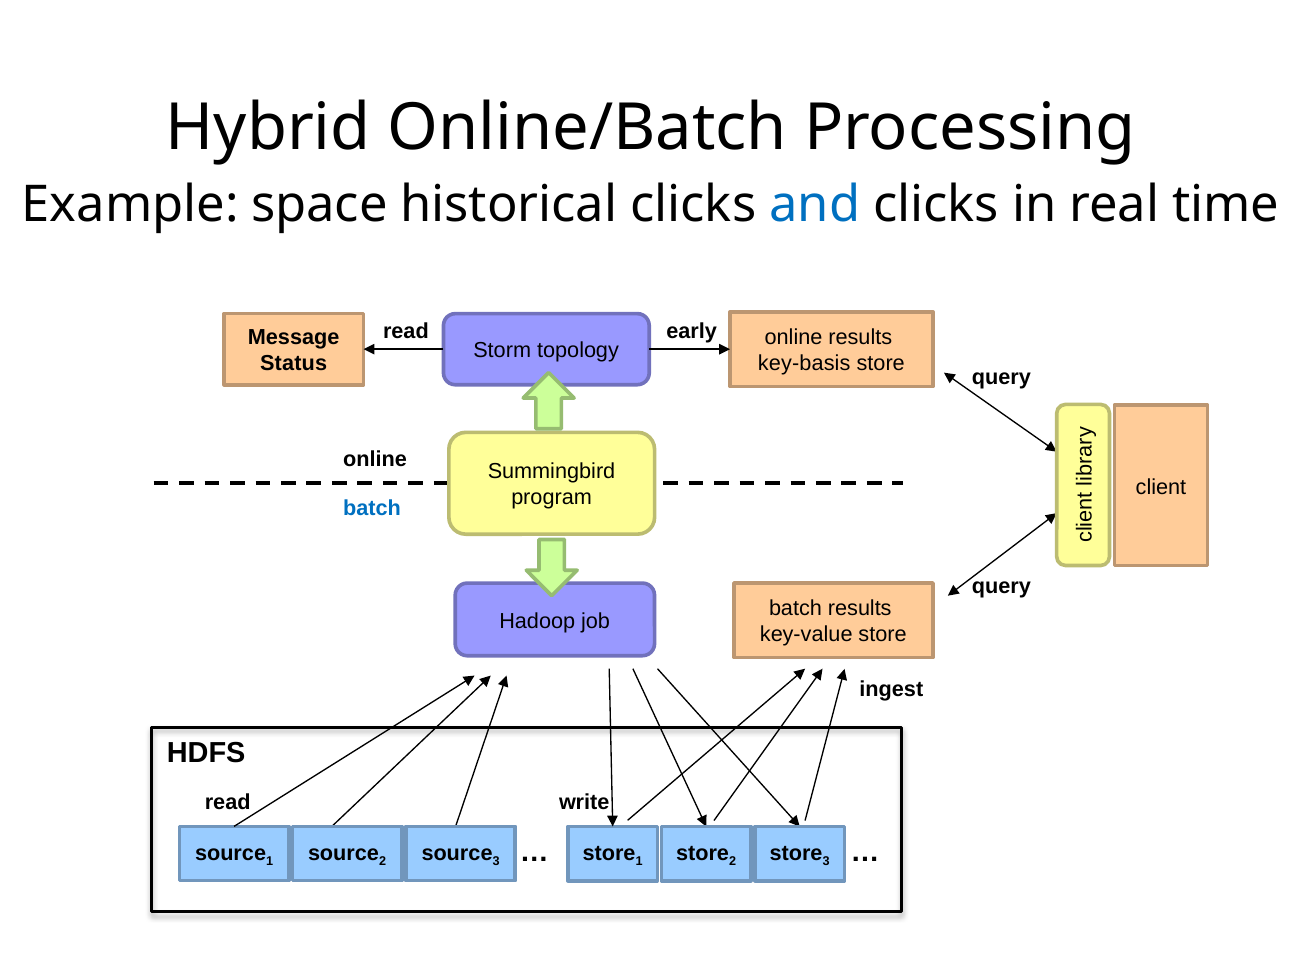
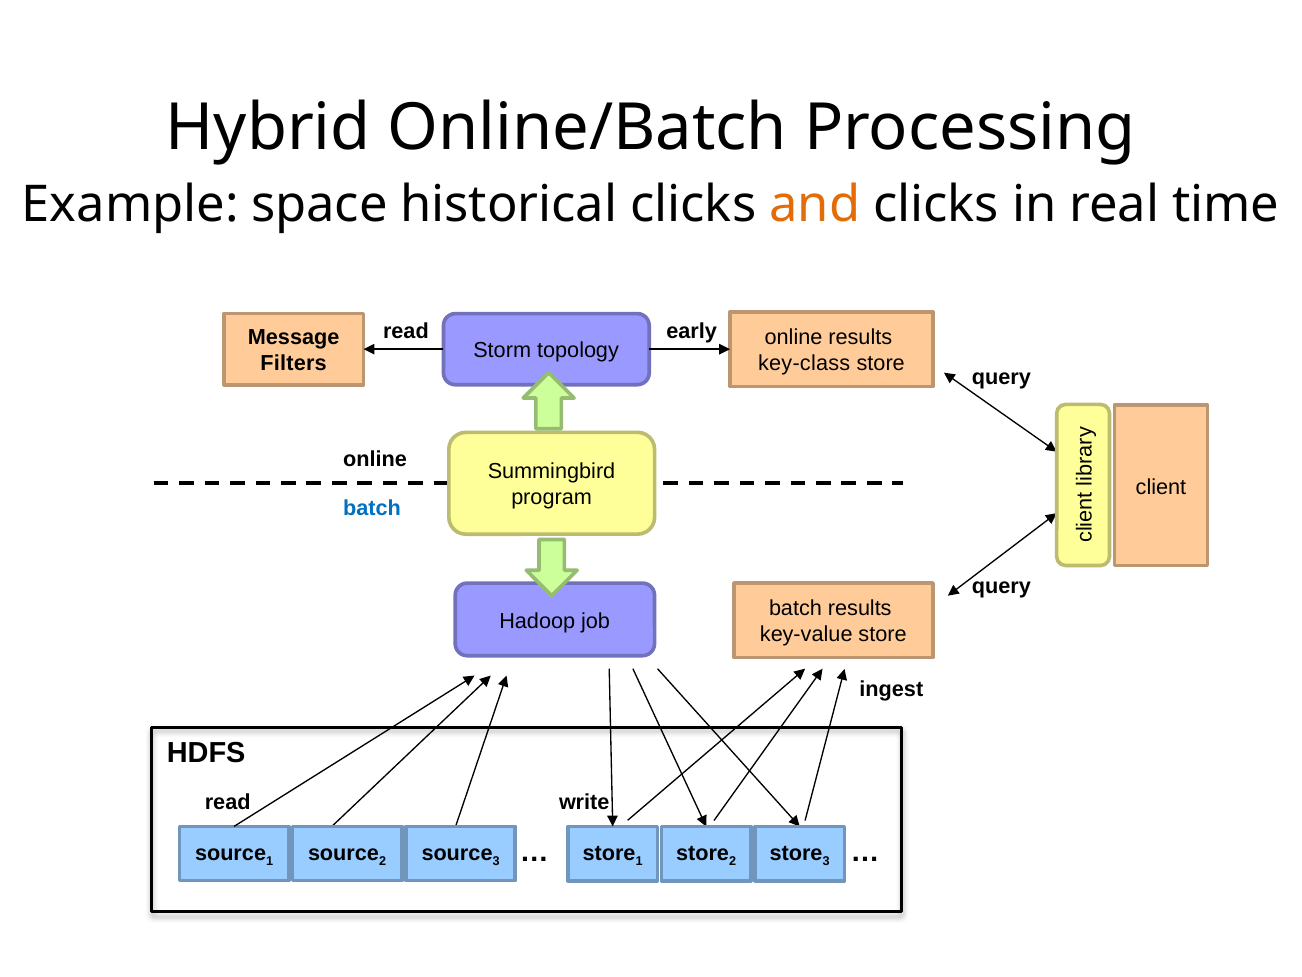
and colour: blue -> orange
Status: Status -> Filters
key-basis: key-basis -> key-class
